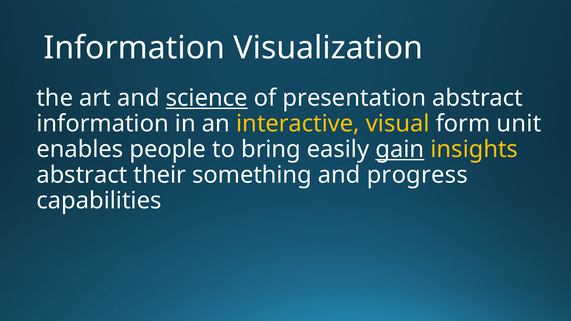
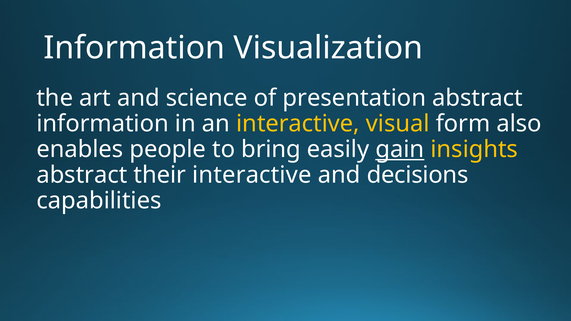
science underline: present -> none
unit: unit -> also
their something: something -> interactive
progress: progress -> decisions
